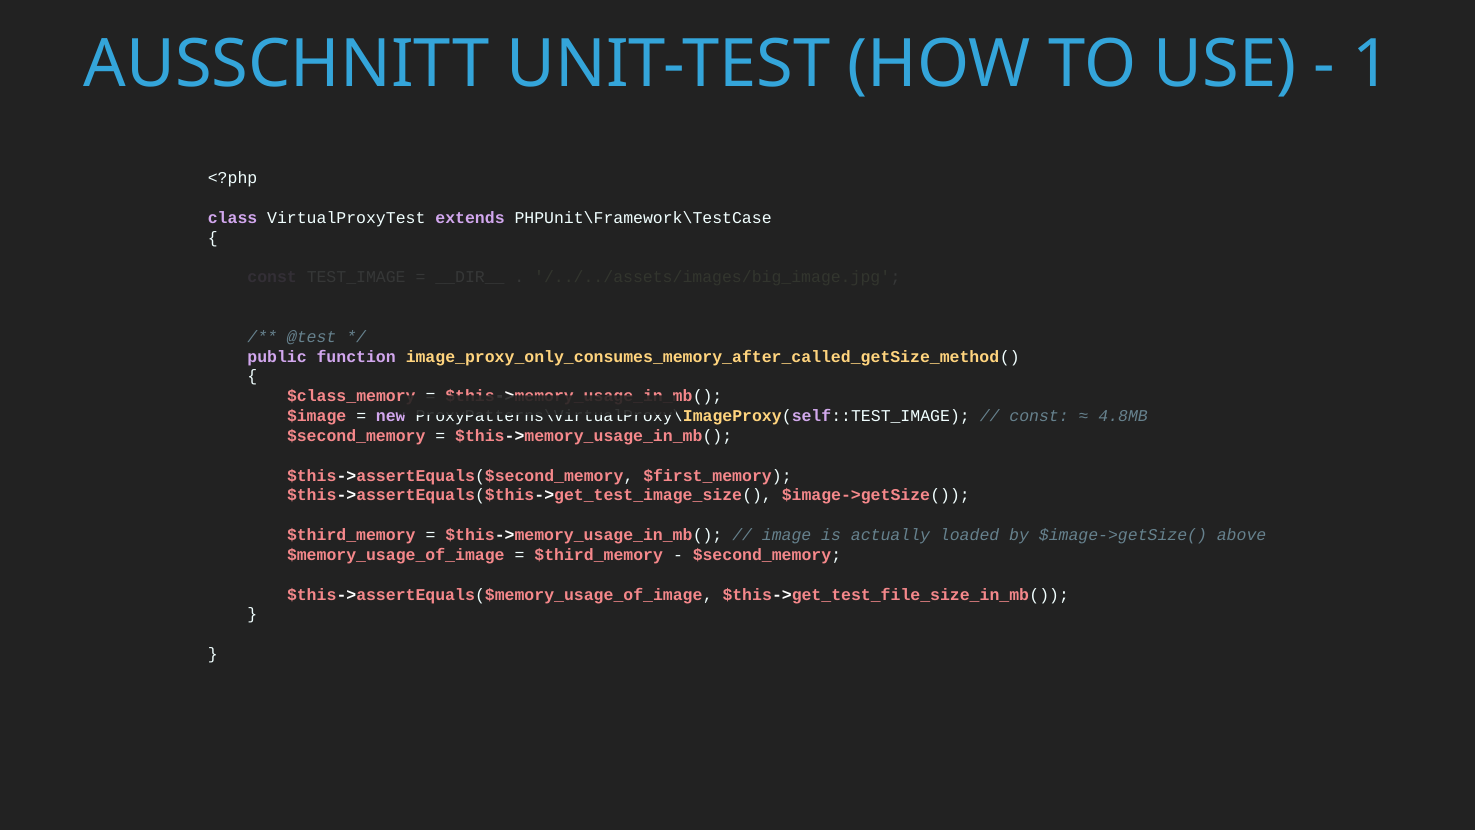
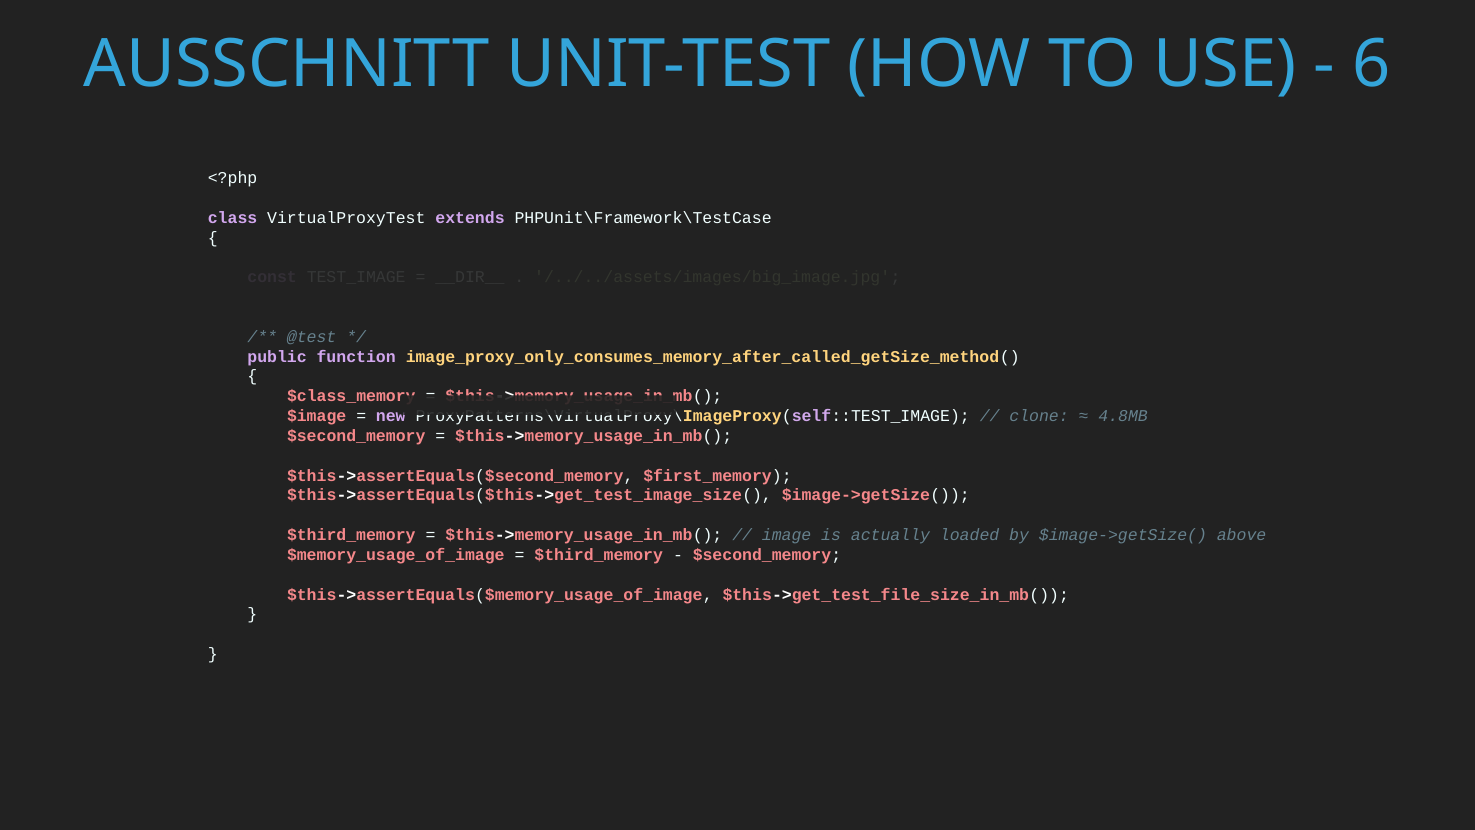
1: 1 -> 6
const at (1039, 416): const -> clone
